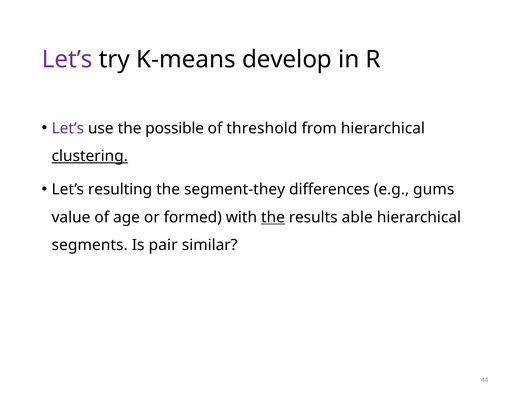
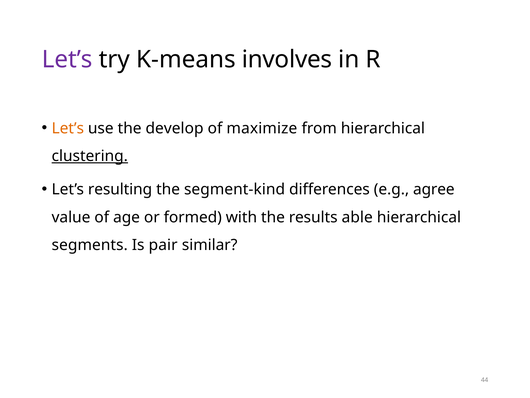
develop: develop -> involves
Let’s at (68, 128) colour: purple -> orange
possible: possible -> develop
threshold: threshold -> maximize
segment-they: segment-they -> segment-kind
gums: gums -> agree
the at (273, 217) underline: present -> none
